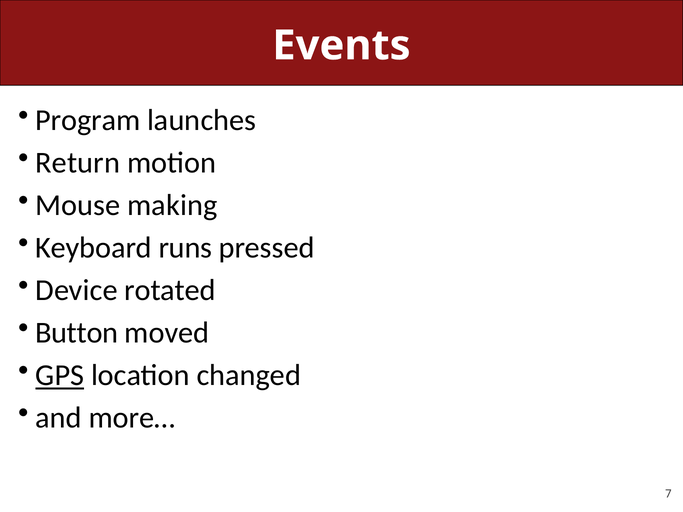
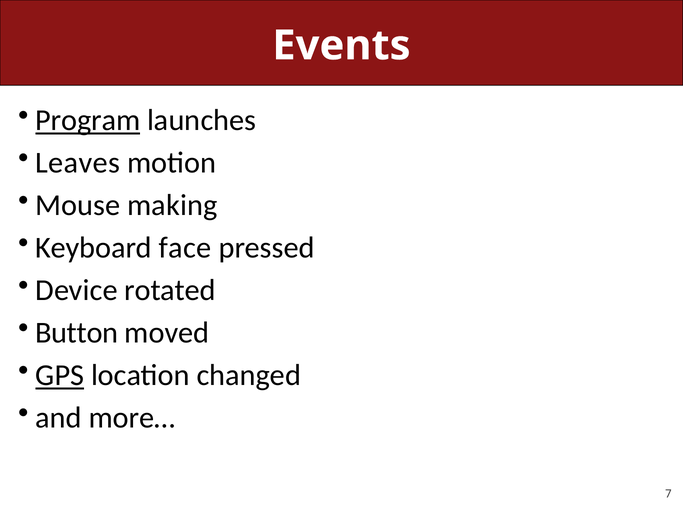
Program underline: none -> present
Return: Return -> Leaves
runs: runs -> face
